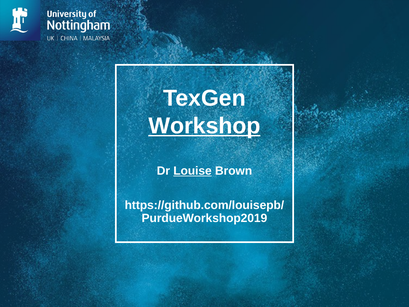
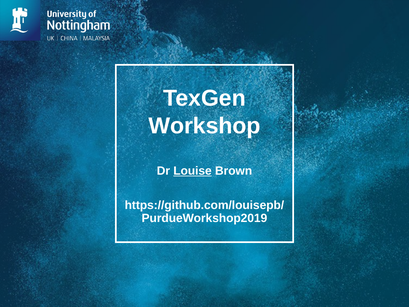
Workshop underline: present -> none
